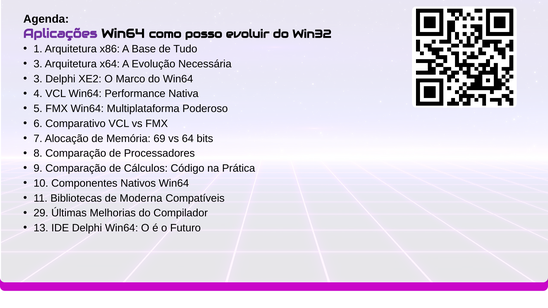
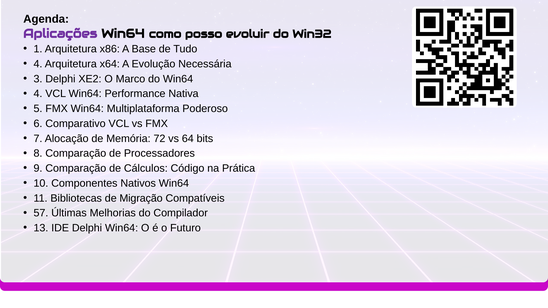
3 at (38, 64): 3 -> 4
69: 69 -> 72
Moderna: Moderna -> Migração
29: 29 -> 57
